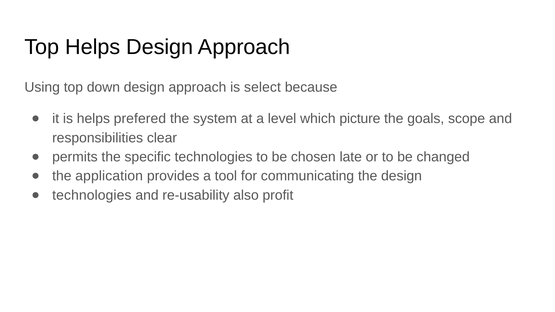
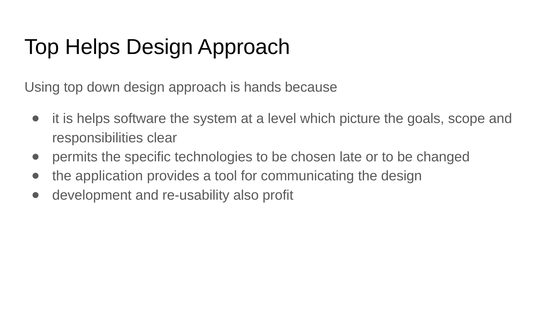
select: select -> hands
prefered: prefered -> software
technologies at (92, 195): technologies -> development
